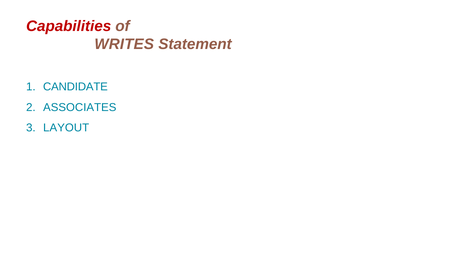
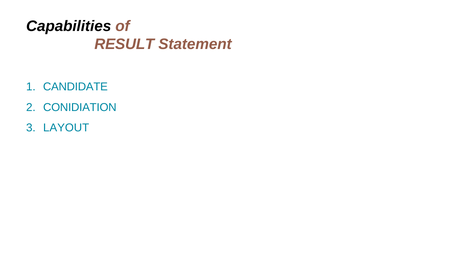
Capabilities colour: red -> black
WRITES: WRITES -> RESULT
ASSOCIATES: ASSOCIATES -> CONIDIATION
